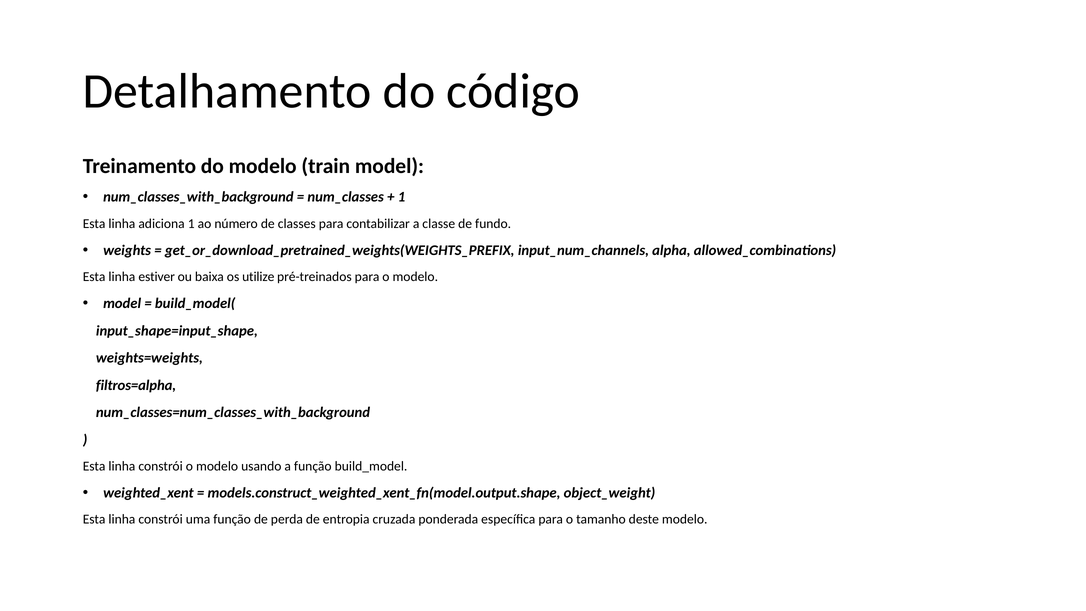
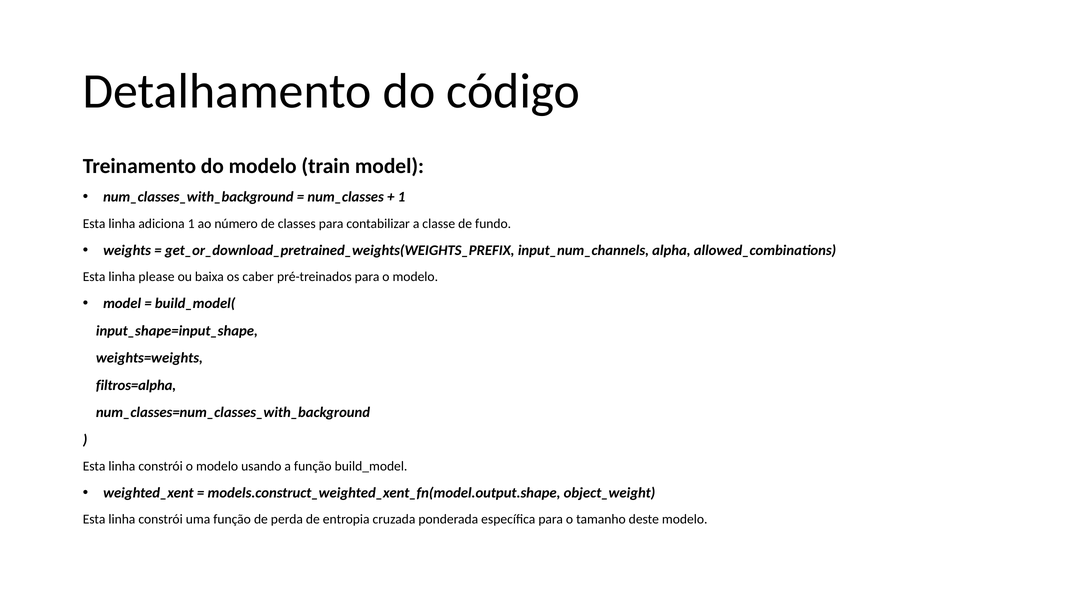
estiver: estiver -> please
utilize: utilize -> caber
